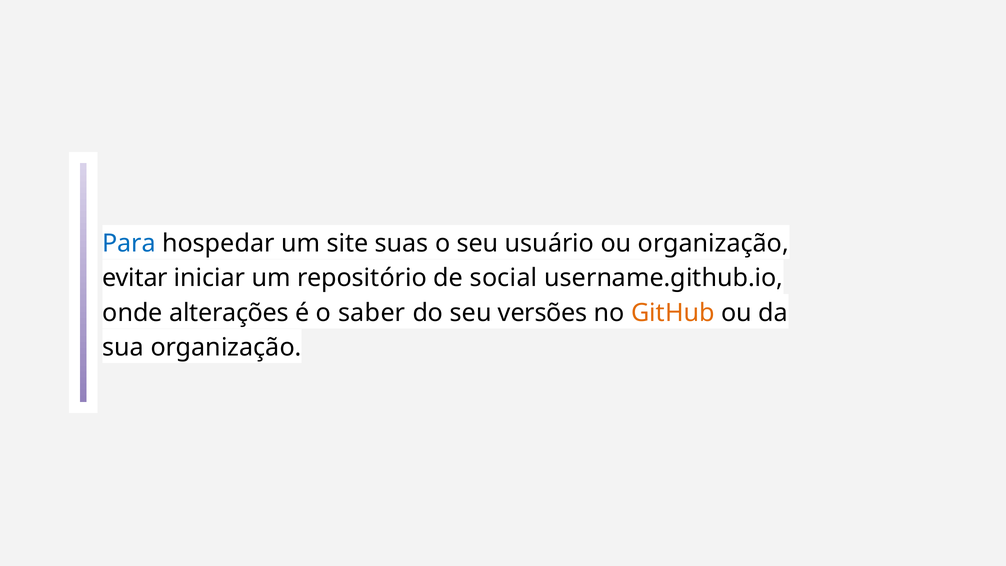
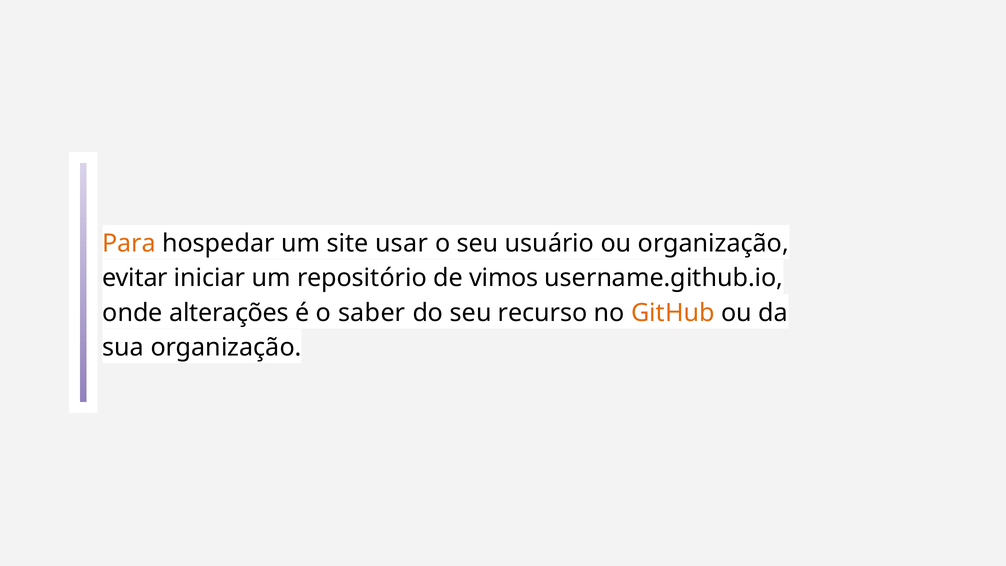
Para colour: blue -> orange
suas: suas -> usar
social: social -> vimos
versões: versões -> recurso
